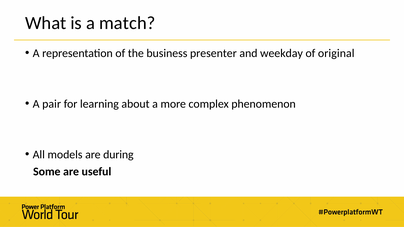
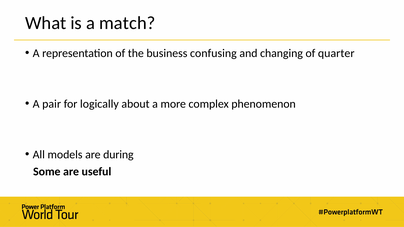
presenter: presenter -> confusing
weekday: weekday -> changing
original: original -> quarter
learning: learning -> logically
